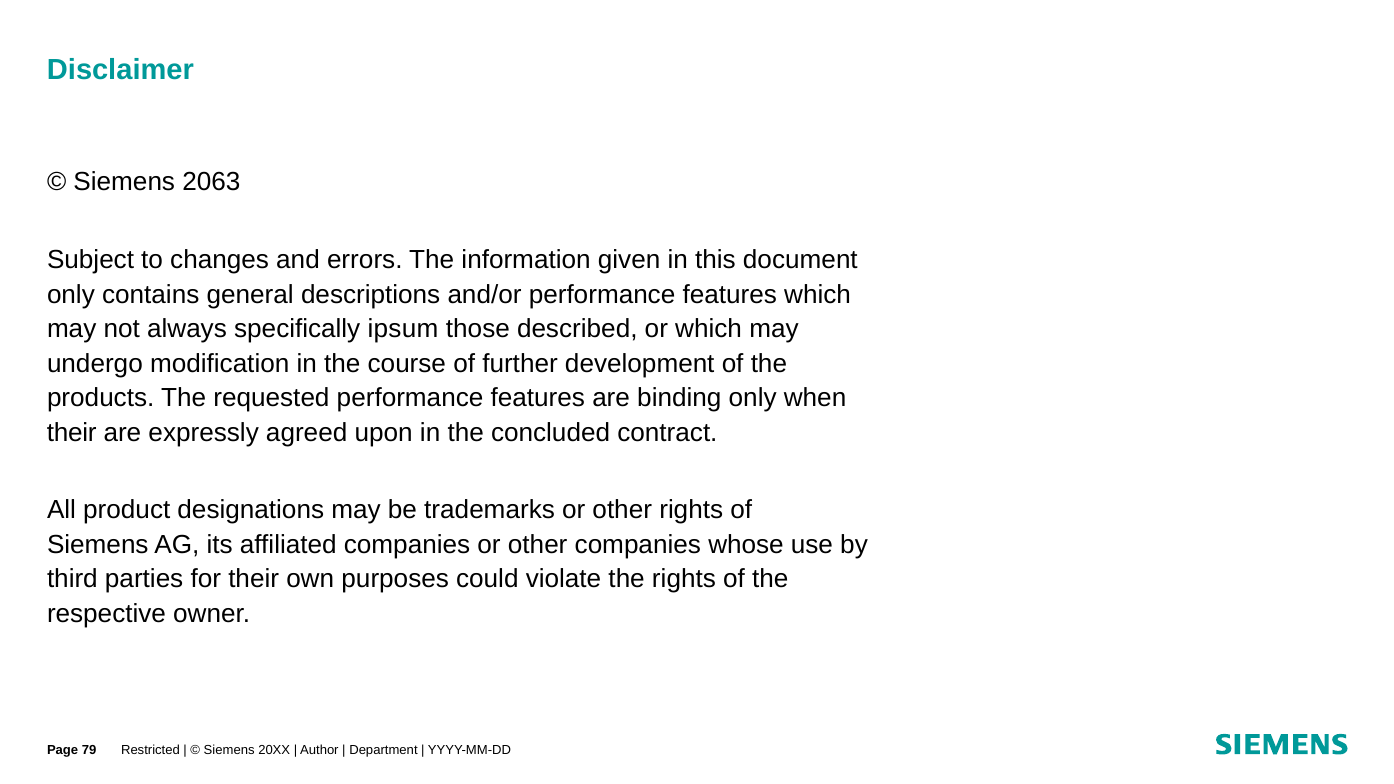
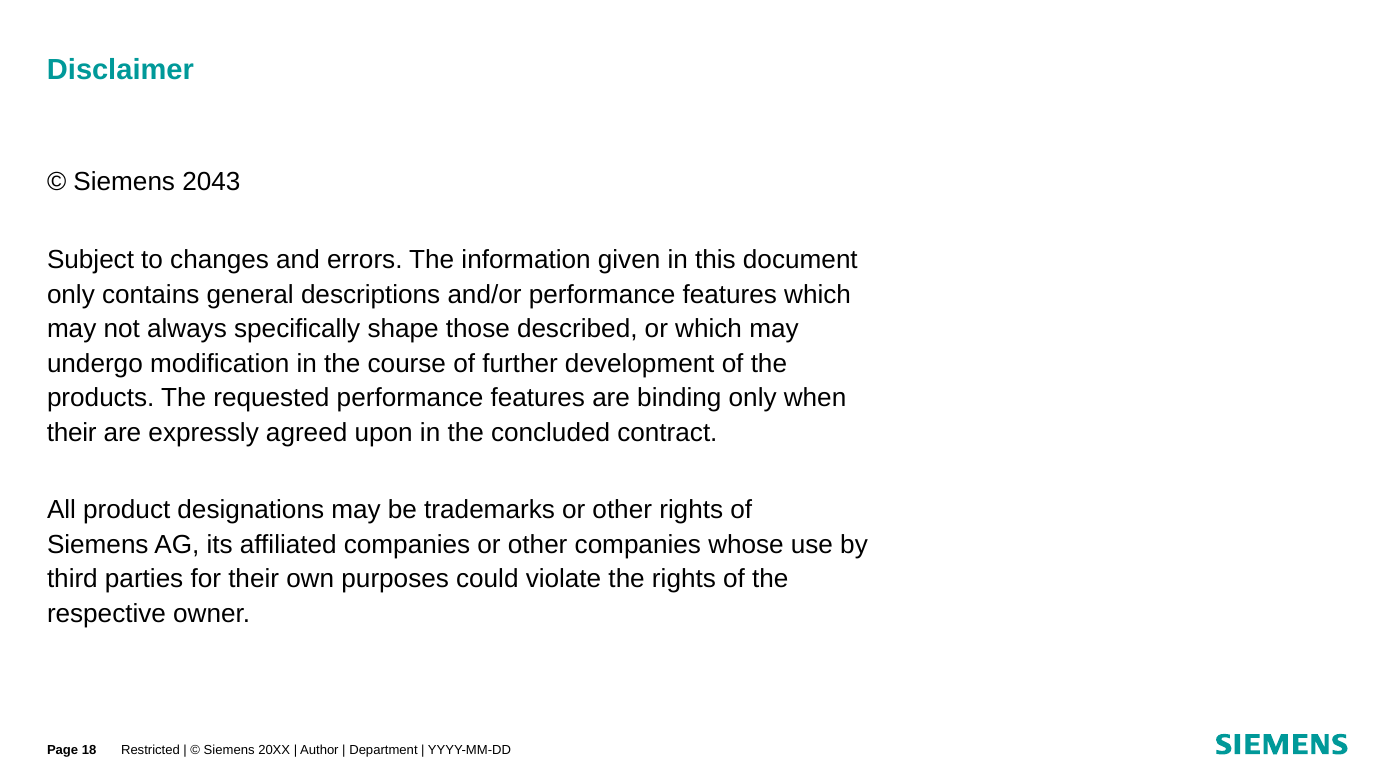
2063: 2063 -> 2043
ipsum: ipsum -> shape
79: 79 -> 18
